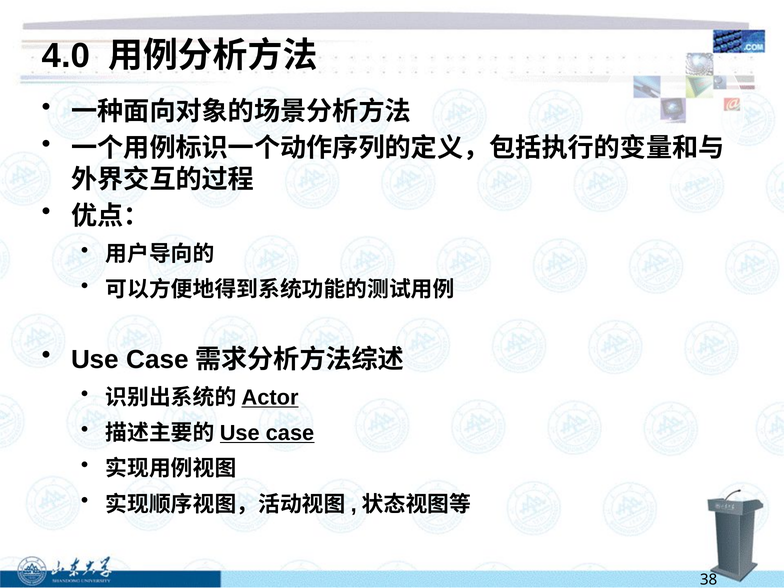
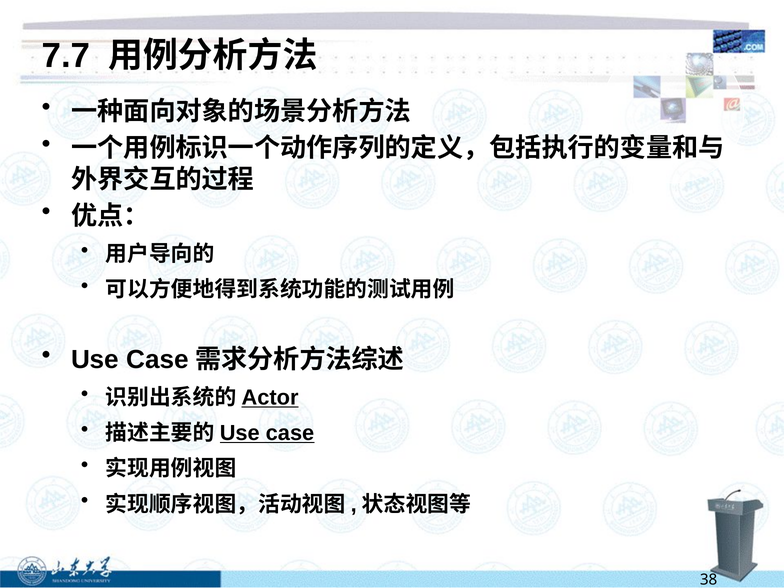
4.0: 4.0 -> 7.7
